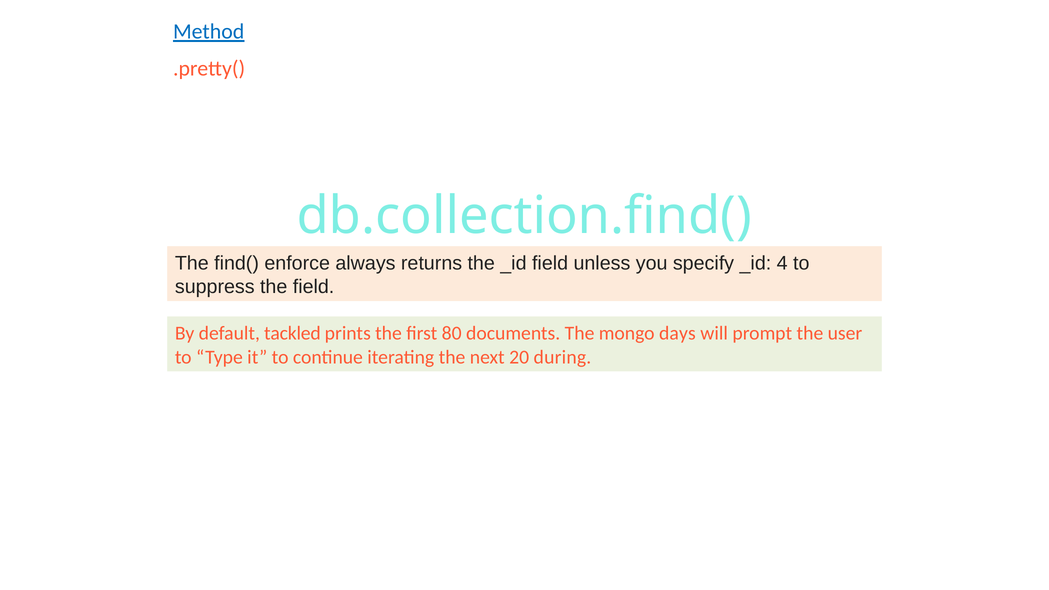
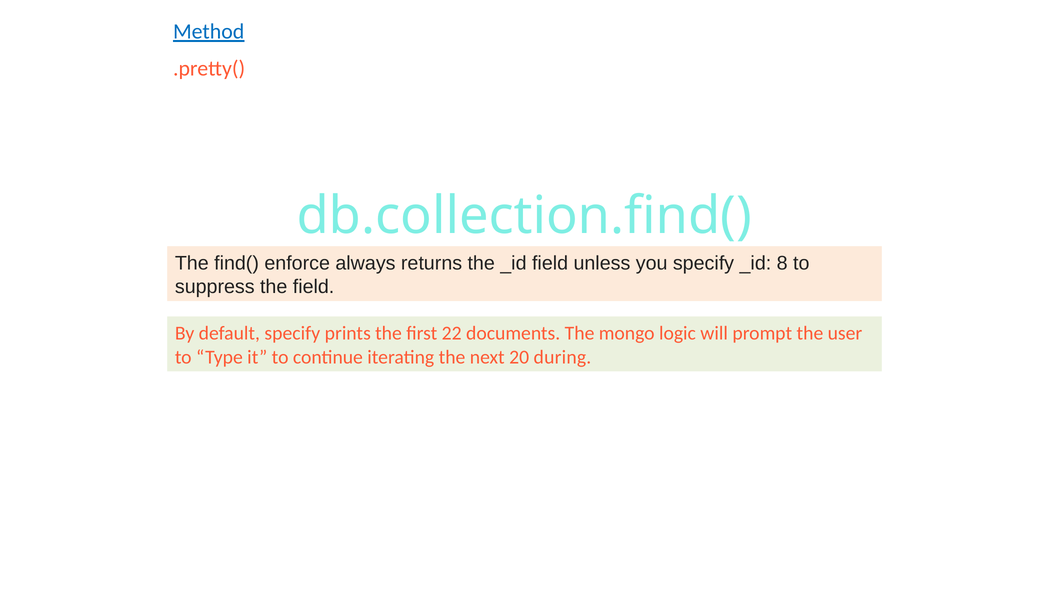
4: 4 -> 8
default tackled: tackled -> specify
80: 80 -> 22
days: days -> logic
